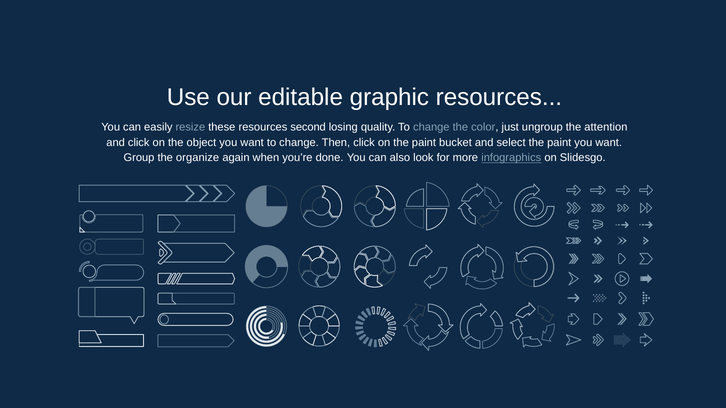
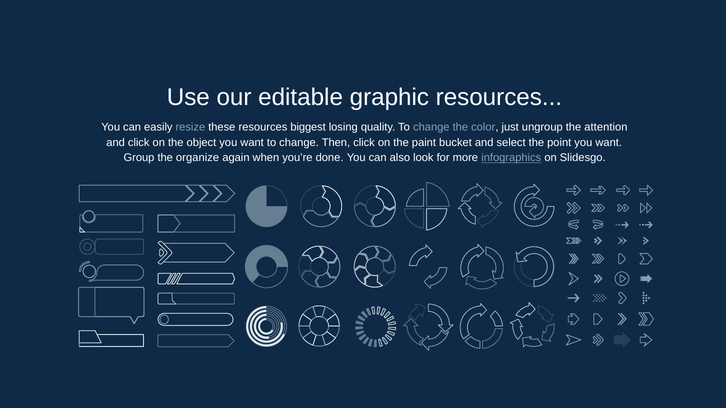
second: second -> biggest
select the paint: paint -> point
